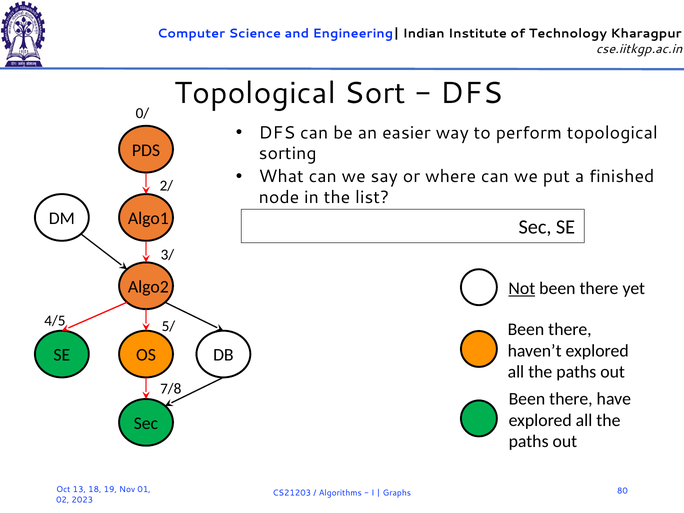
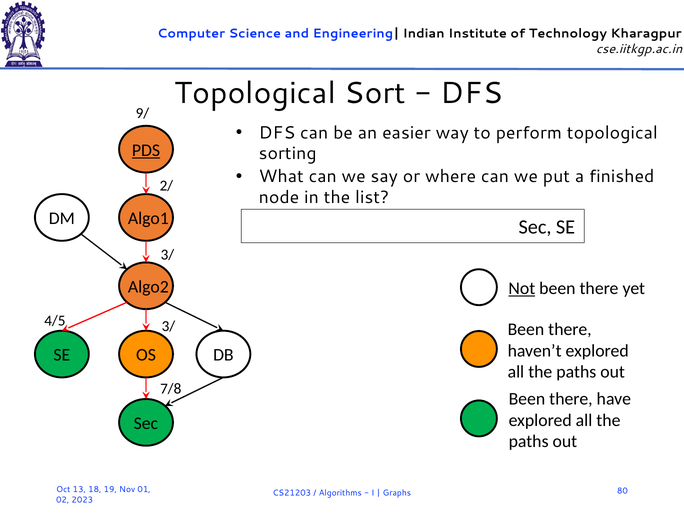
0/: 0/ -> 9/
PDS underline: none -> present
5/ at (168, 326): 5/ -> 3/
